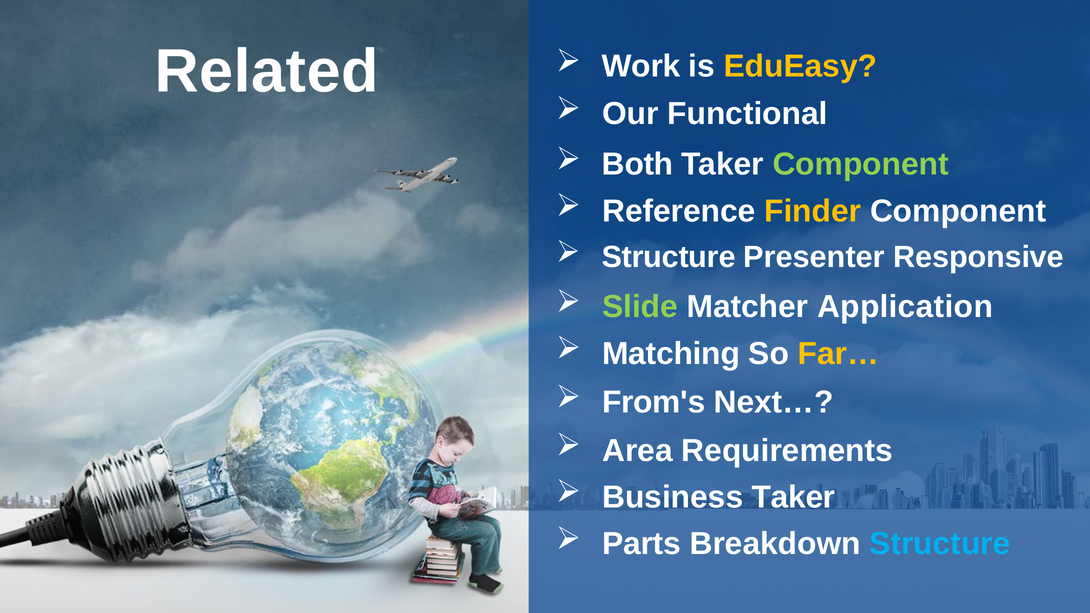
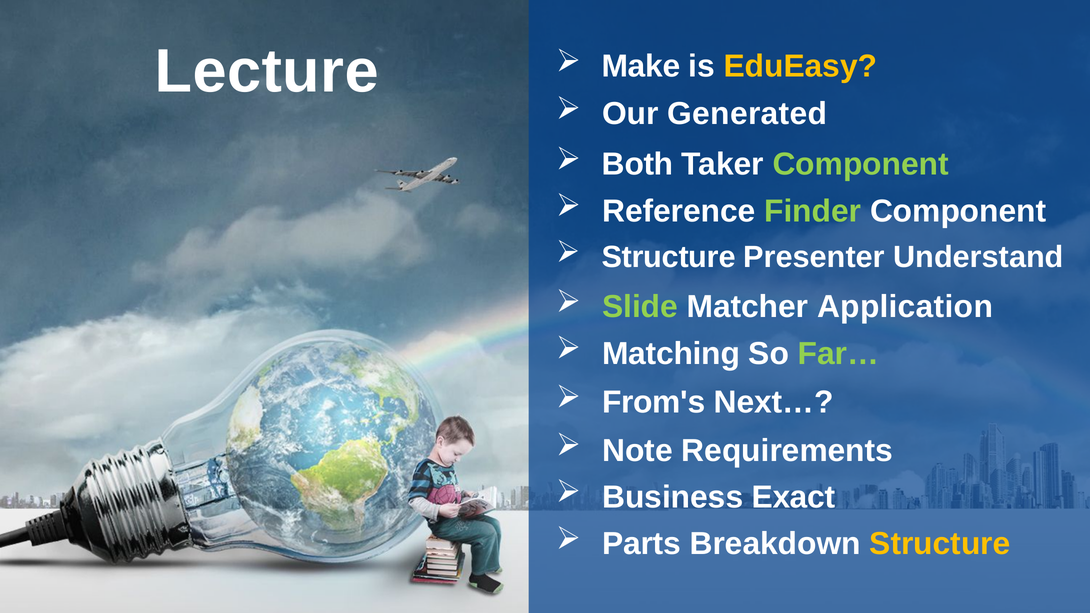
Related: Related -> Lecture
Work: Work -> Make
Functional: Functional -> Generated
Finder colour: yellow -> light green
Responsive: Responsive -> Understand
Far… colour: yellow -> light green
Area: Area -> Note
Business Taker: Taker -> Exact
Structure at (940, 544) colour: light blue -> yellow
